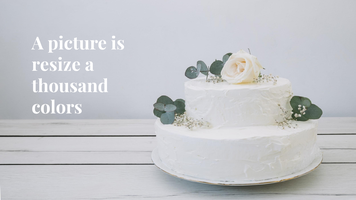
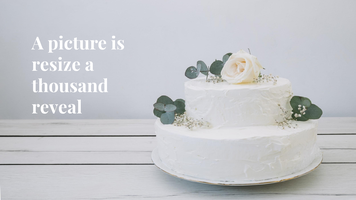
colors: colors -> reveal
